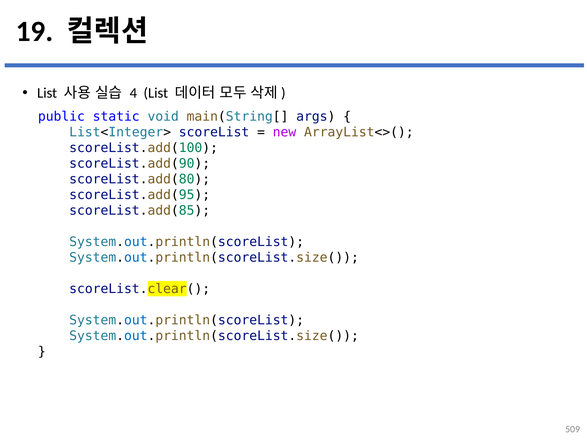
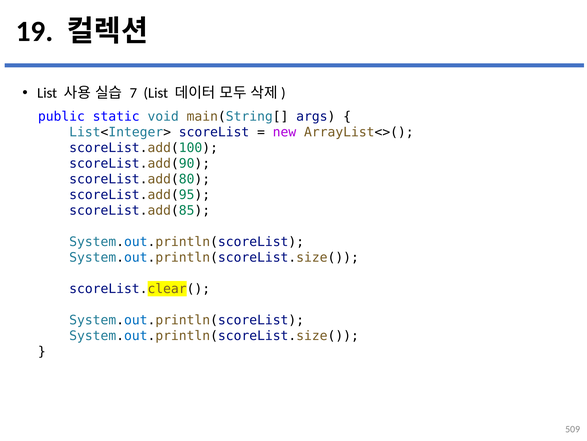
4: 4 -> 7
